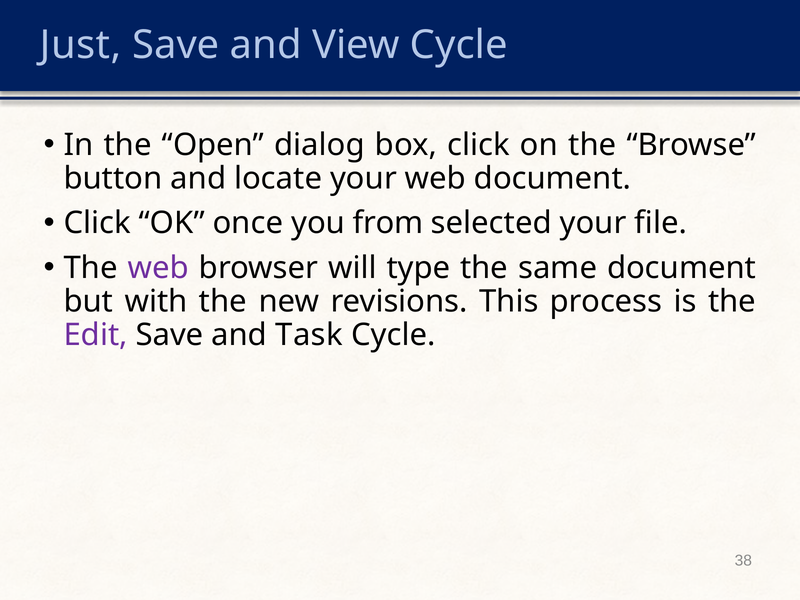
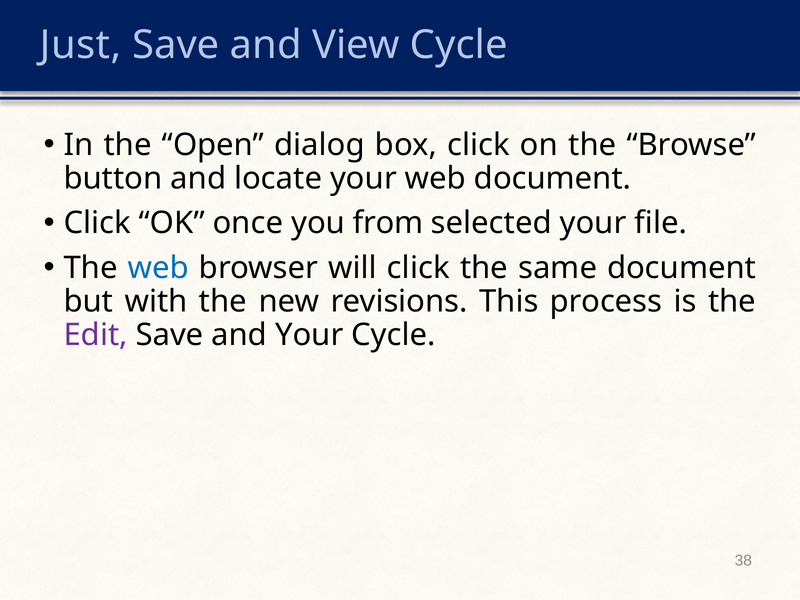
web at (158, 268) colour: purple -> blue
will type: type -> click
and Task: Task -> Your
